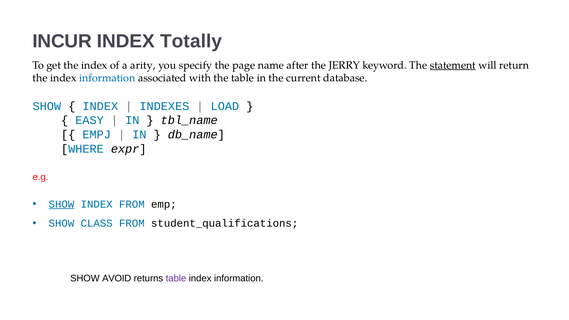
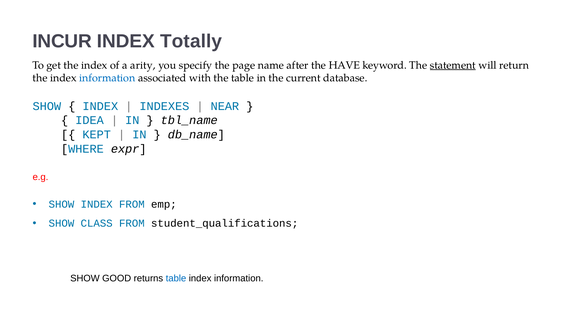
JERRY: JERRY -> HAVE
LOAD: LOAD -> NEAR
EASY: EASY -> IDEA
EMPJ: EMPJ -> KEPT
SHOW at (61, 204) underline: present -> none
AVOID: AVOID -> GOOD
table at (176, 278) colour: purple -> blue
